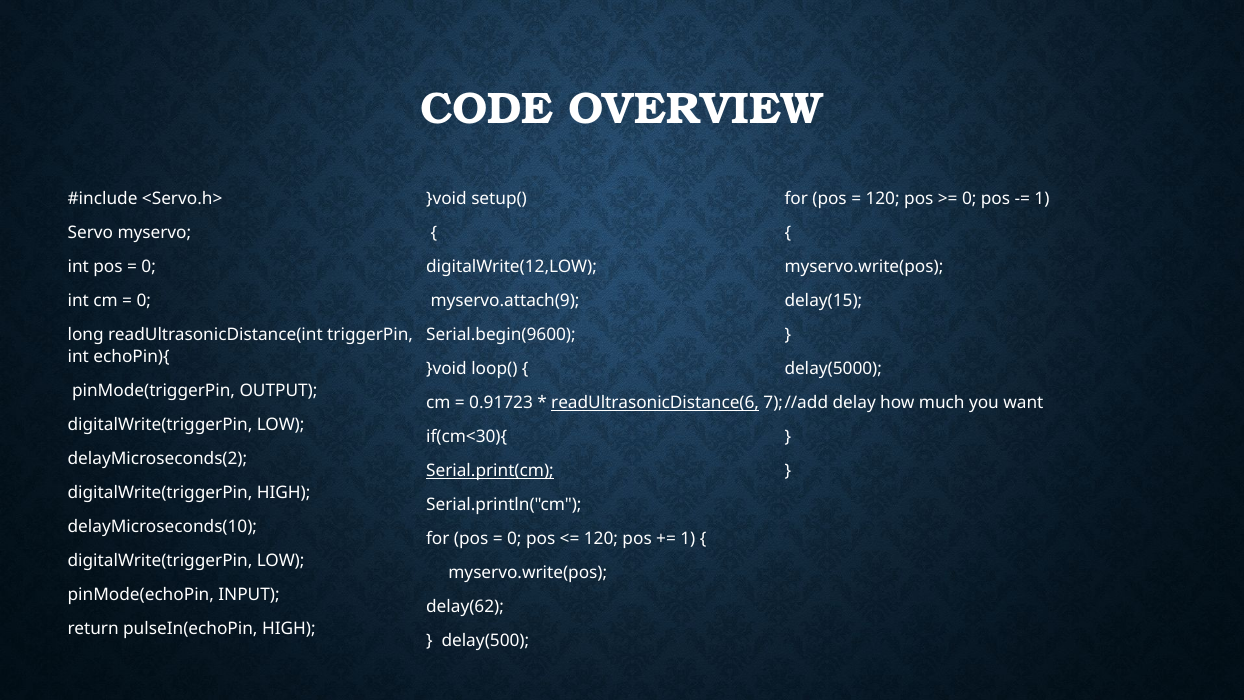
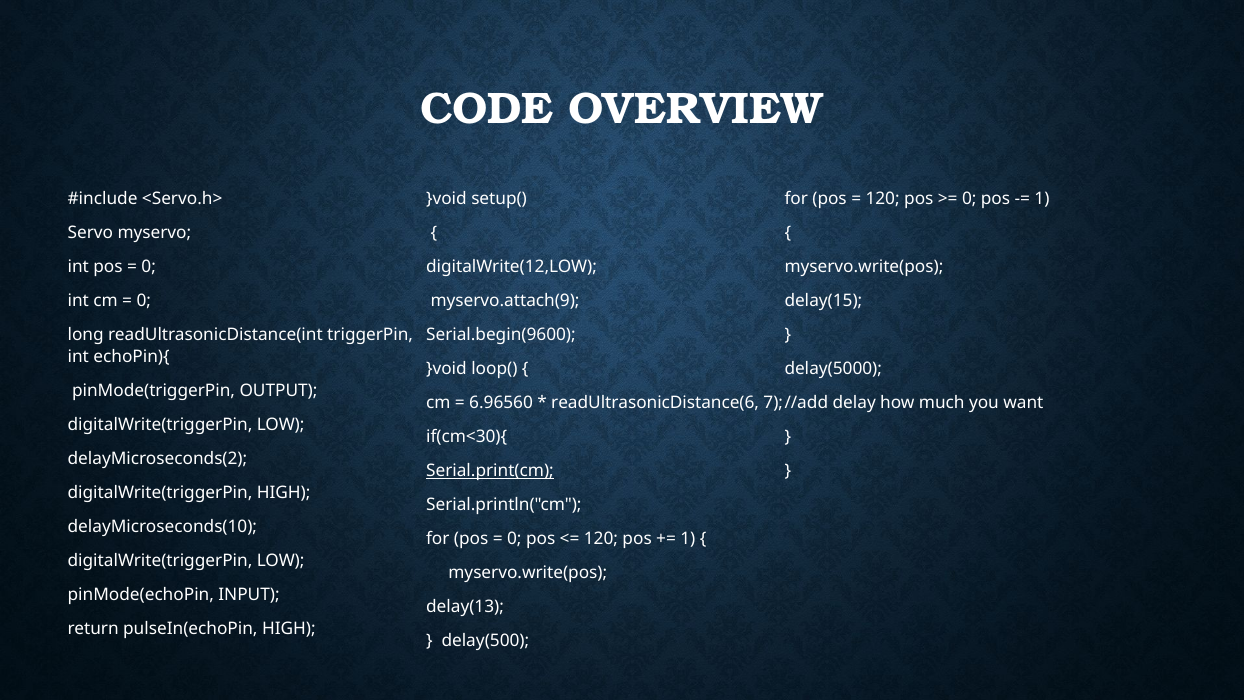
0.91723: 0.91723 -> 6.96560
readUltrasonicDistance(6 underline: present -> none
delay(62: delay(62 -> delay(13
